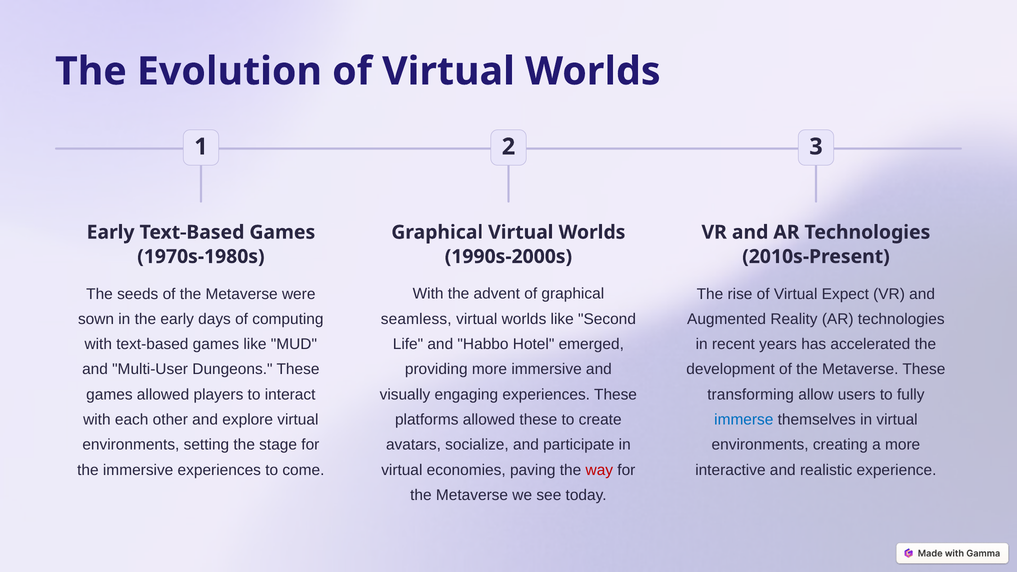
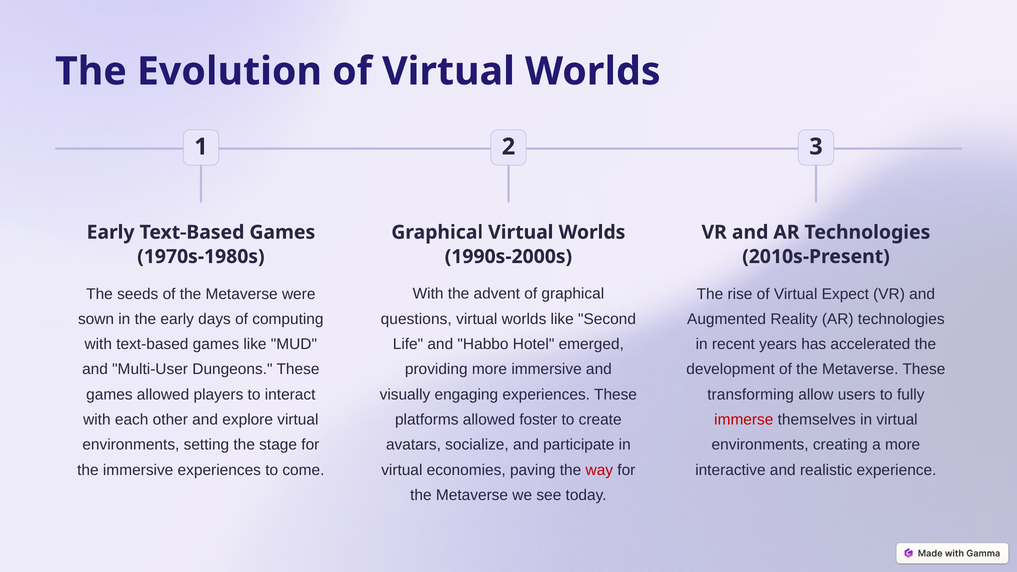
seamless: seamless -> questions
allowed these: these -> foster
immerse colour: blue -> red
